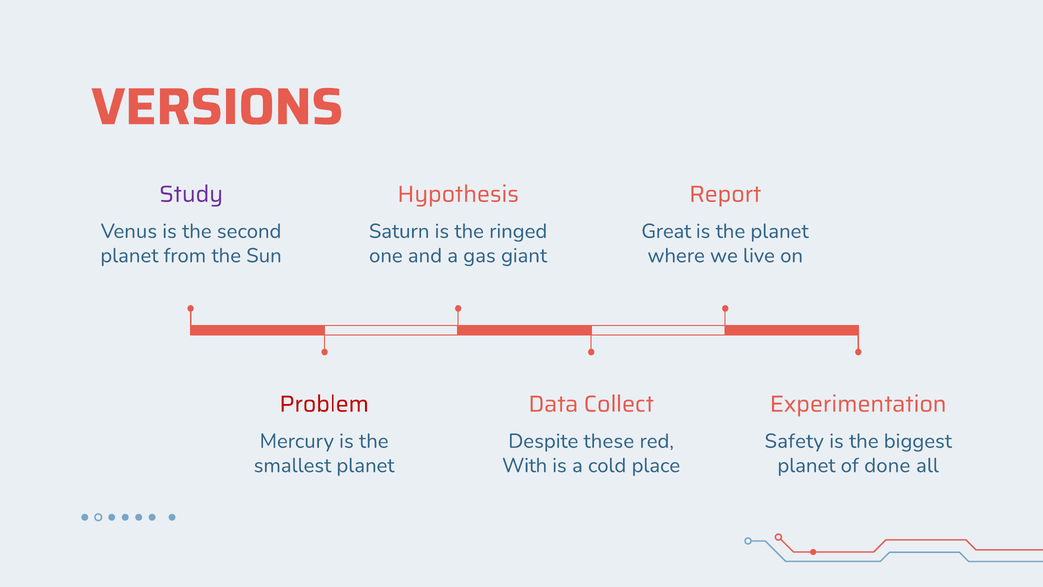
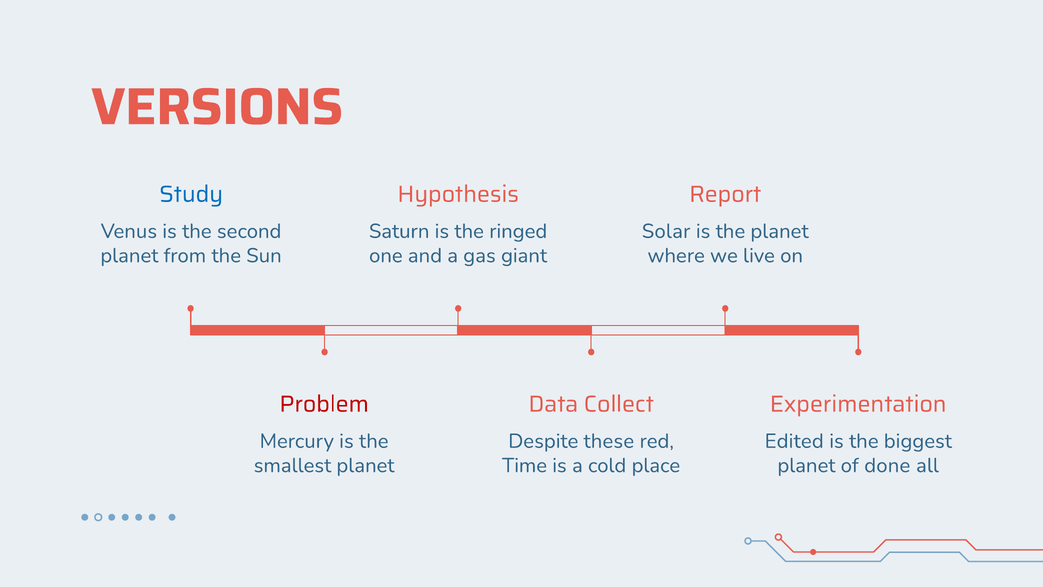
Study colour: purple -> blue
Great: Great -> Solar
Safety: Safety -> Edited
With: With -> Time
